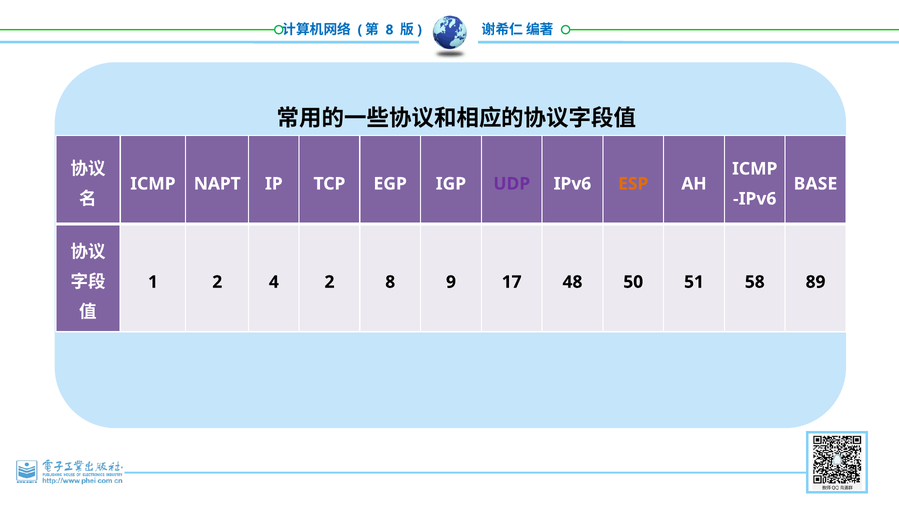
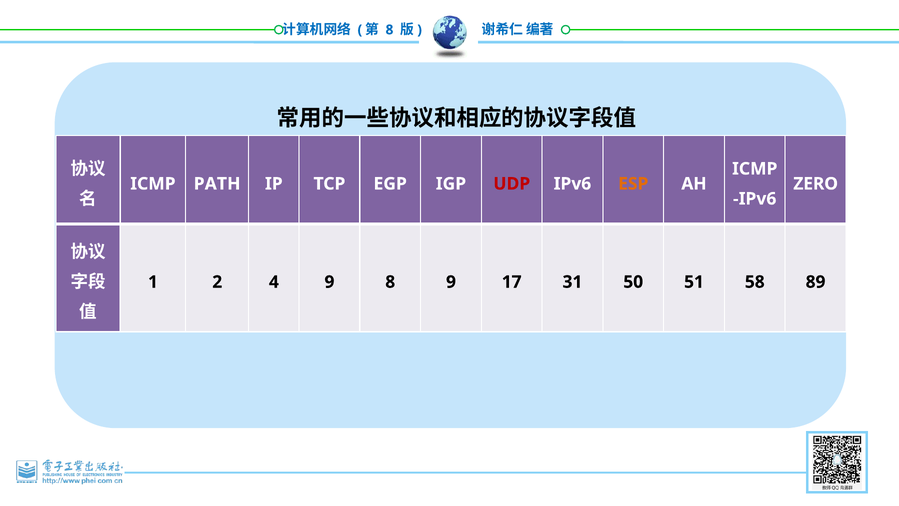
NAPT: NAPT -> PATH
UDP colour: purple -> red
BASE: BASE -> ZERO
4 2: 2 -> 9
48: 48 -> 31
